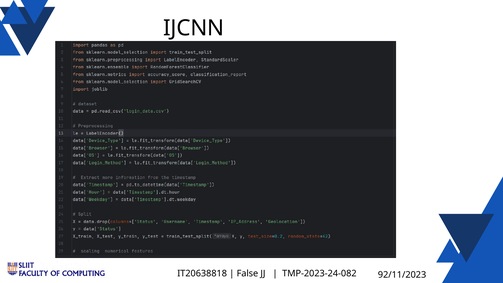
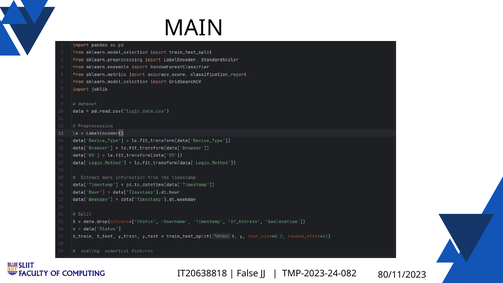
IJCNN: IJCNN -> MAIN
92/11/2023: 92/11/2023 -> 80/11/2023
